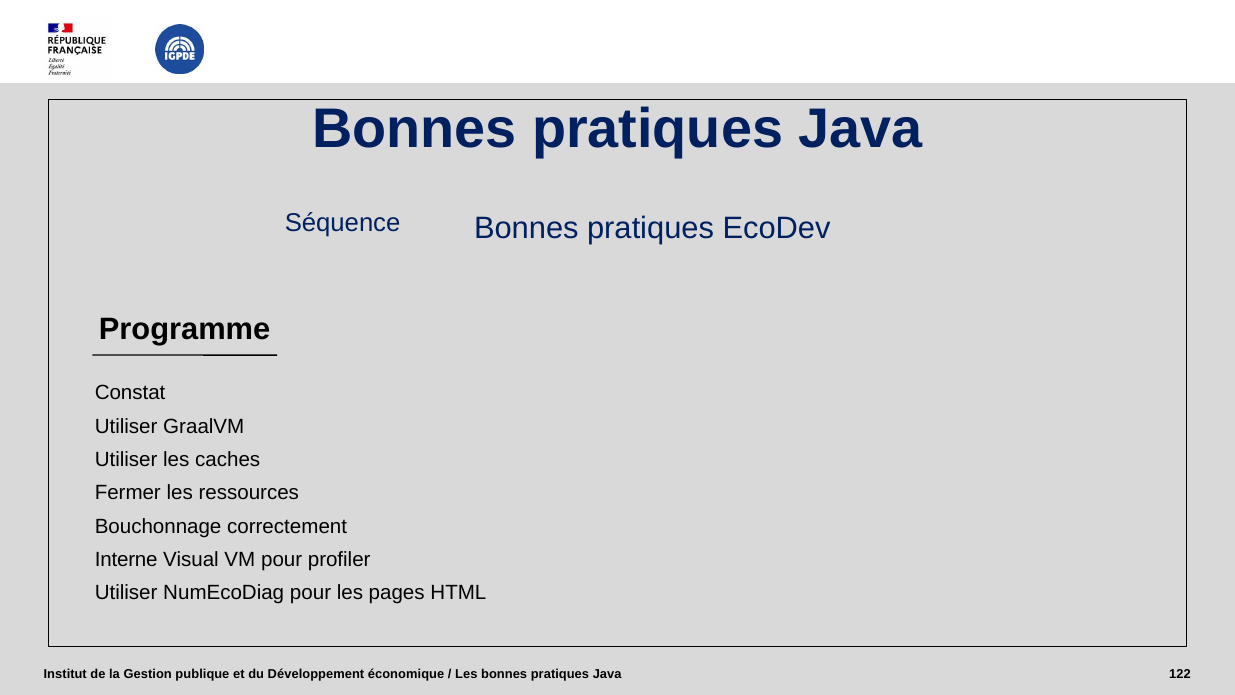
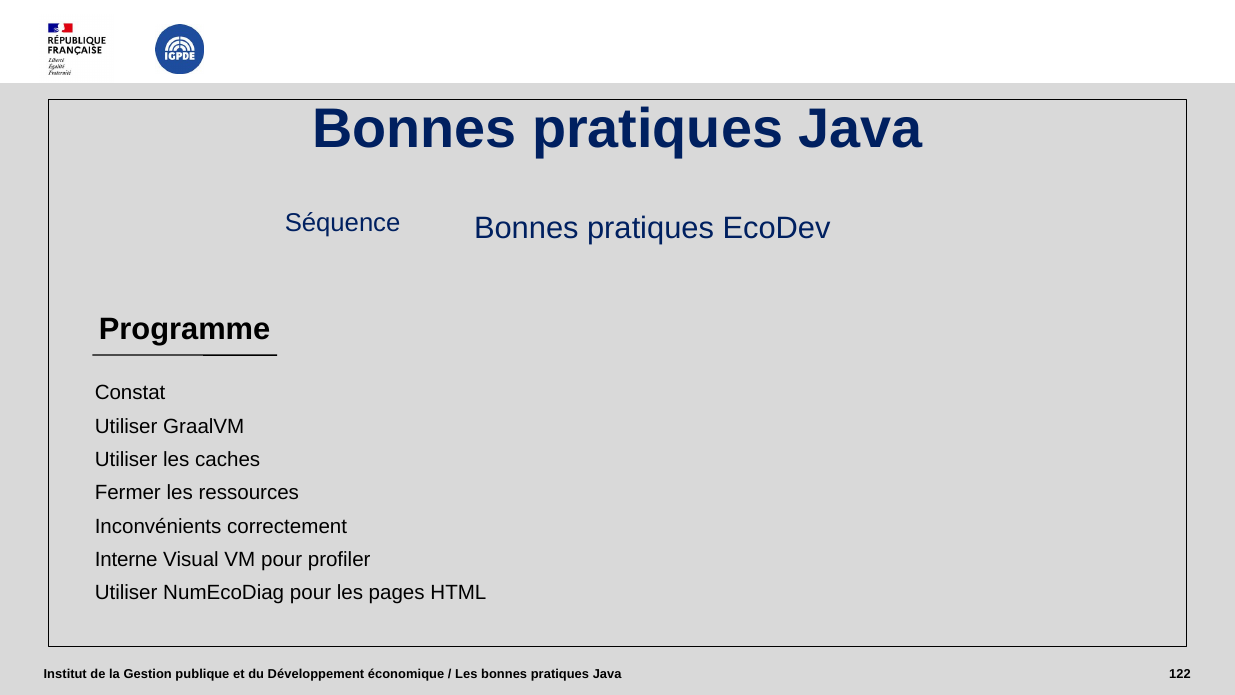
Bouchonnage: Bouchonnage -> Inconvénients
